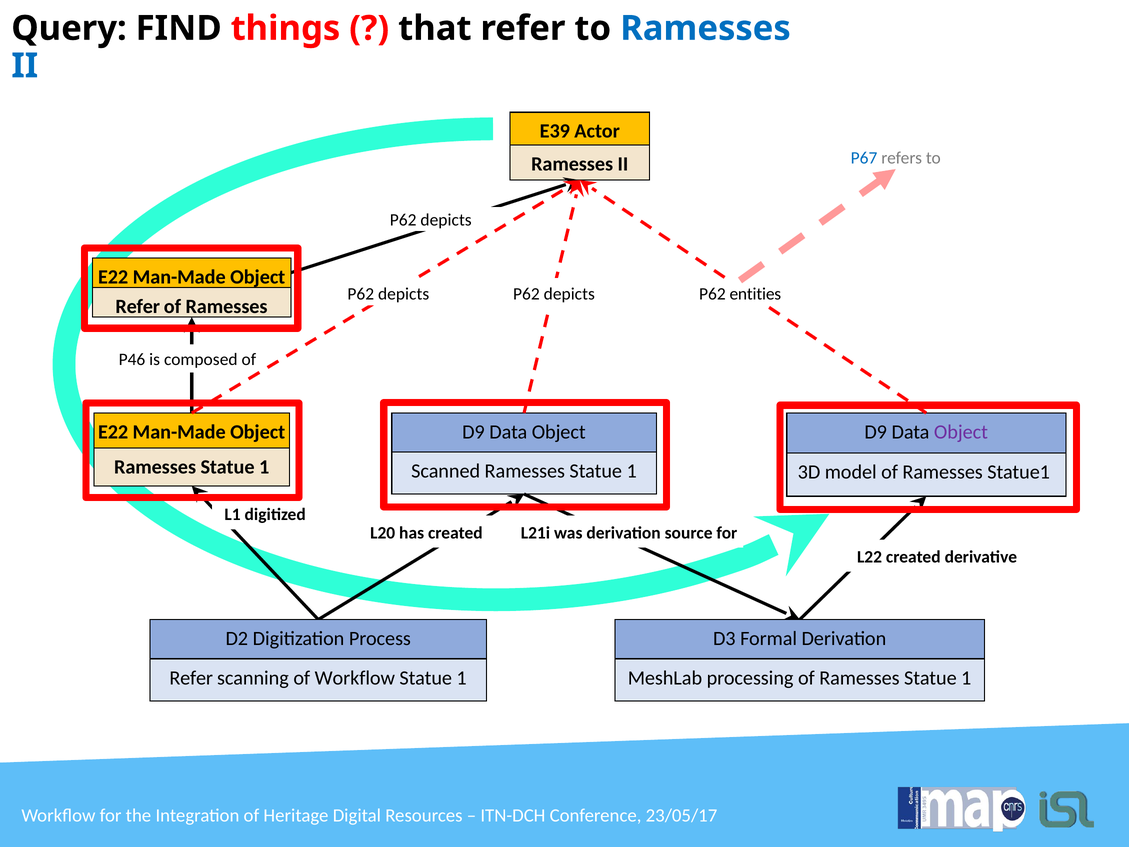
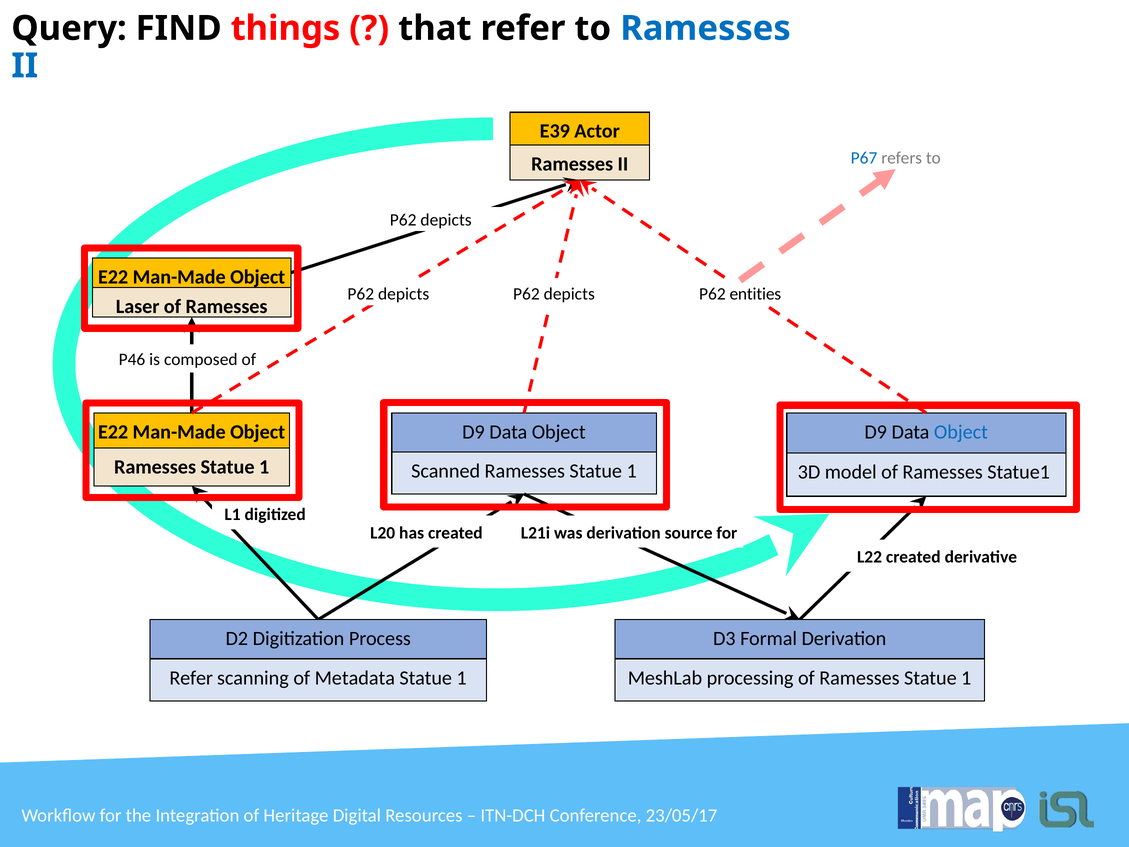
Refer at (138, 307): Refer -> Laser
Object at (961, 432) colour: purple -> blue
of Workflow: Workflow -> Metadata
